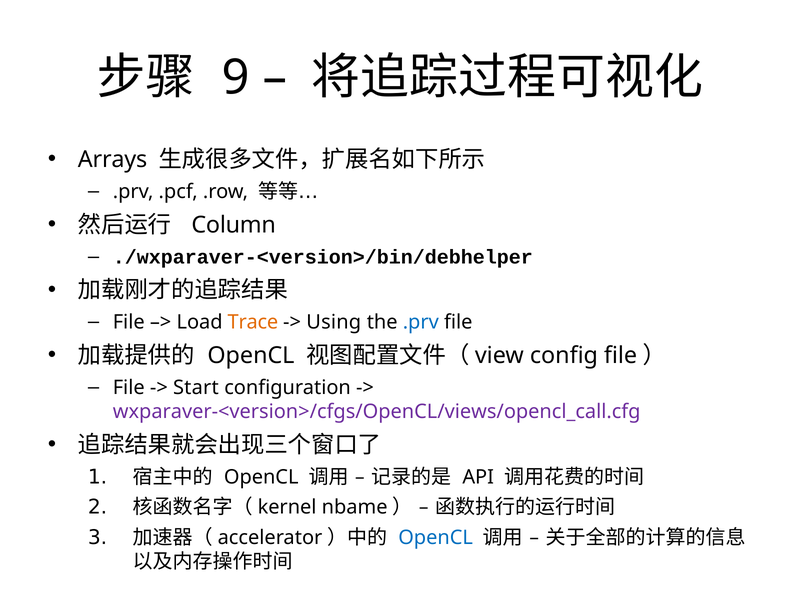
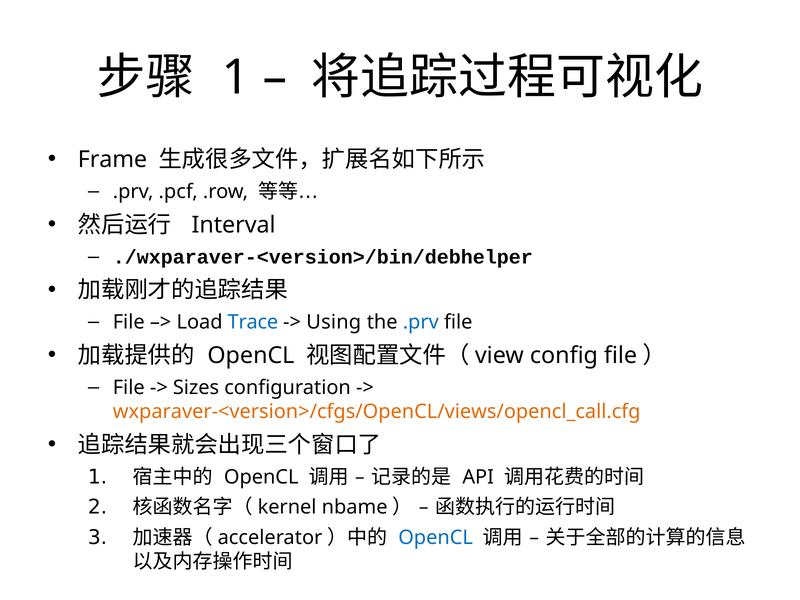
9 at (236, 77): 9 -> 1
Arrays: Arrays -> Frame
Column: Column -> Interval
Trace colour: orange -> blue
Start: Start -> Sizes
wxparaver-<version>/cfgs/OpenCL/views/opencl_call.cfg colour: purple -> orange
